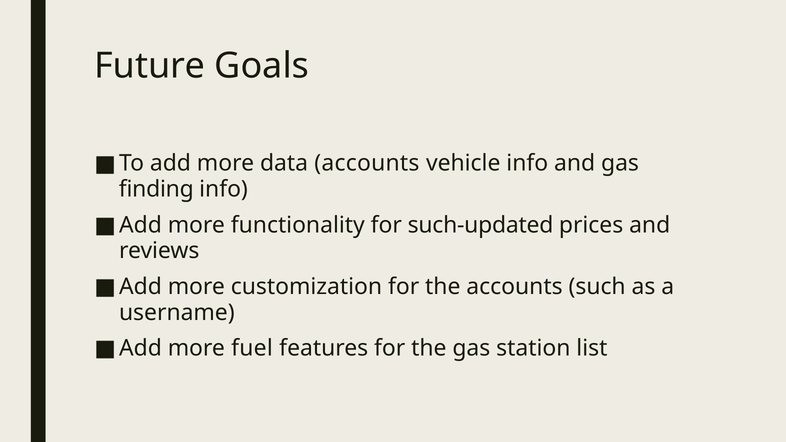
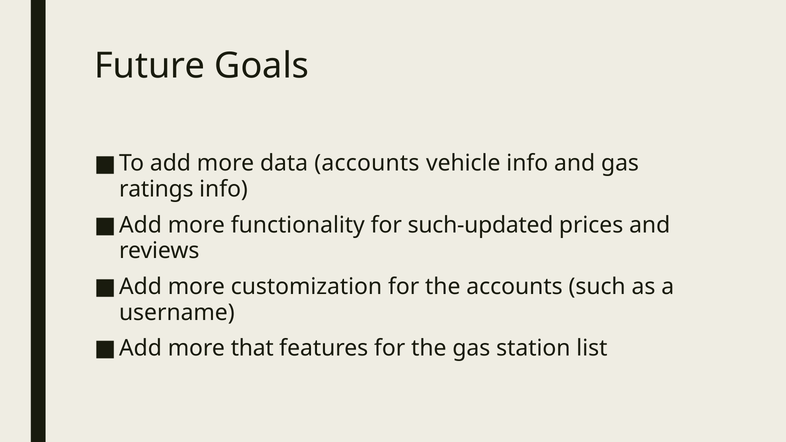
finding: finding -> ratings
fuel: fuel -> that
